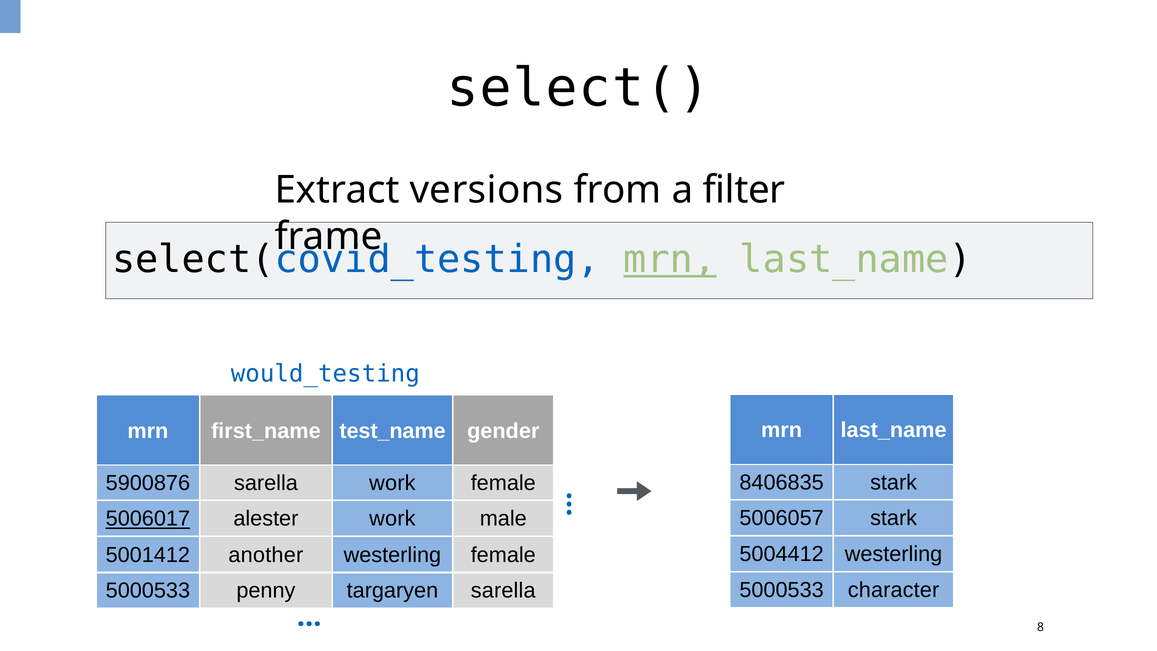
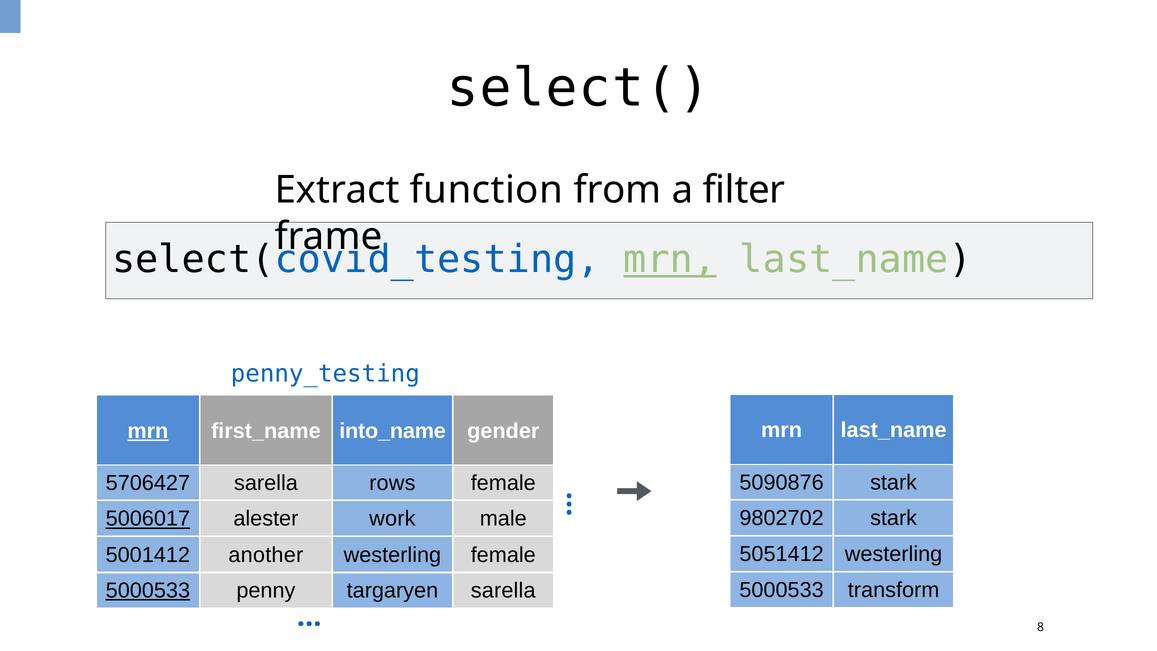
versions: versions -> function
would_testing: would_testing -> penny_testing
mrn at (148, 431) underline: none -> present
test_name: test_name -> into_name
8406835: 8406835 -> 5090876
5900876: 5900876 -> 5706427
sarella work: work -> rows
5006057: 5006057 -> 9802702
5004412: 5004412 -> 5051412
character: character -> transform
5000533 at (148, 590) underline: none -> present
